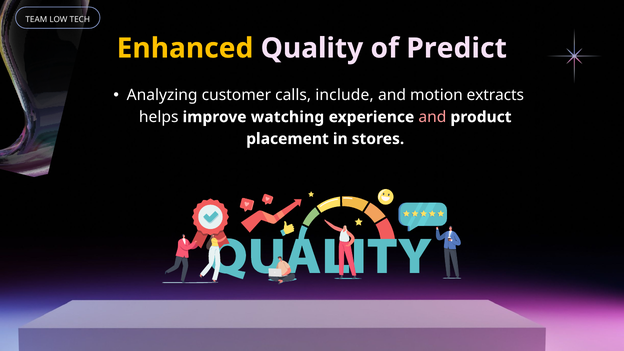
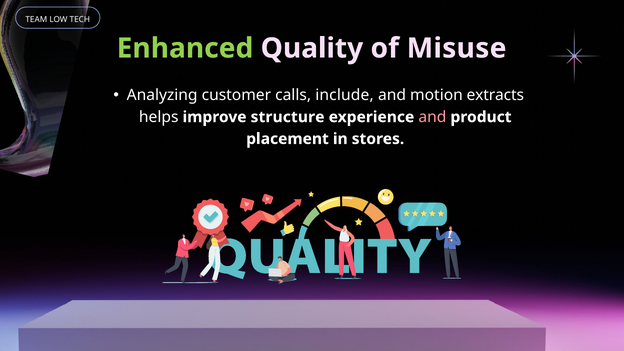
Enhanced colour: yellow -> light green
Predict: Predict -> Misuse
watching: watching -> structure
